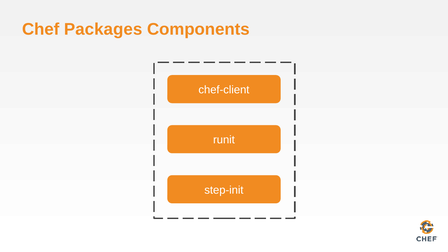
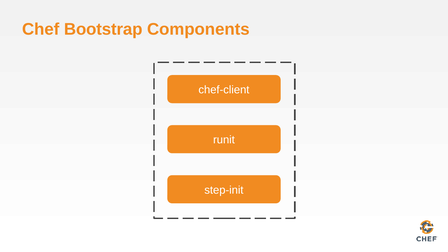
Packages: Packages -> Bootstrap
